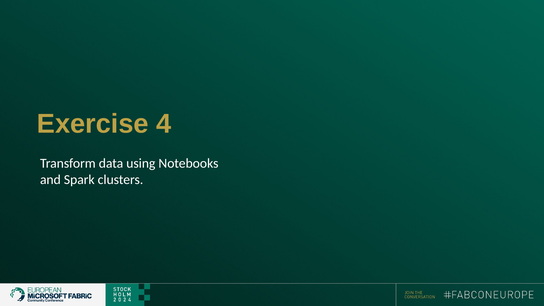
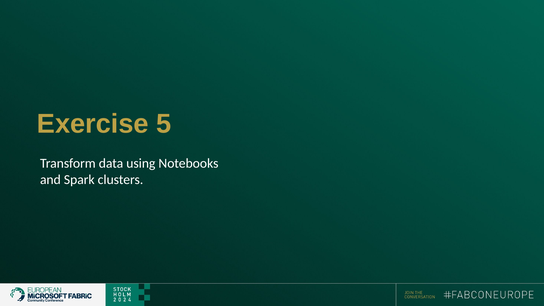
4: 4 -> 5
